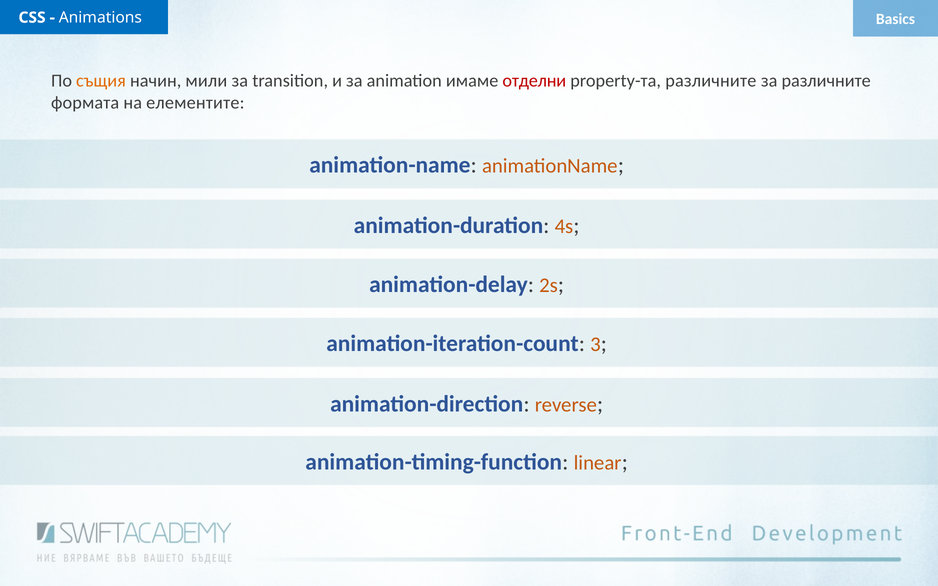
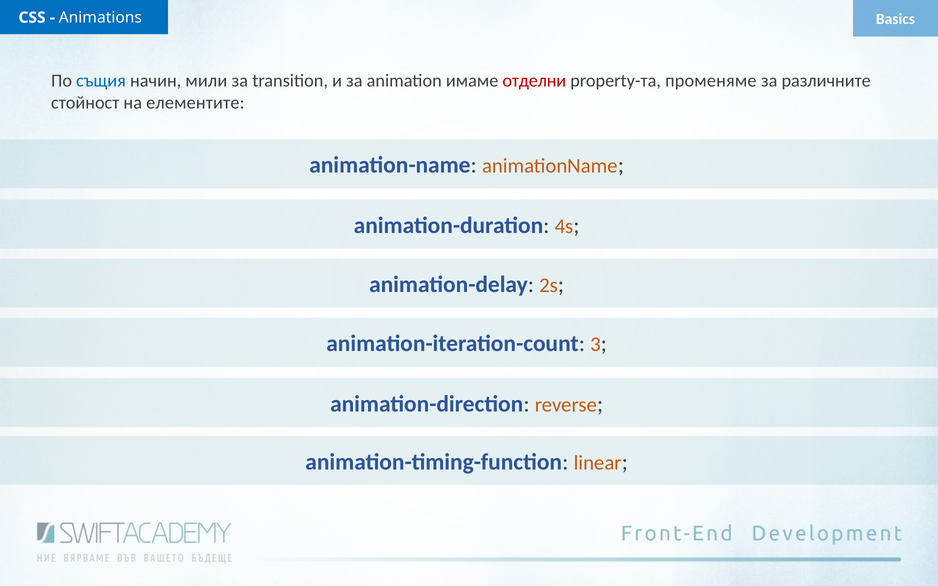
същия colour: orange -> blue
property-та различните: различните -> променяме
формата: формата -> стойност
